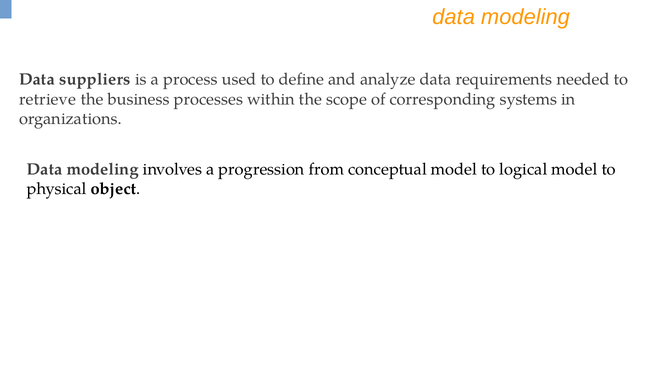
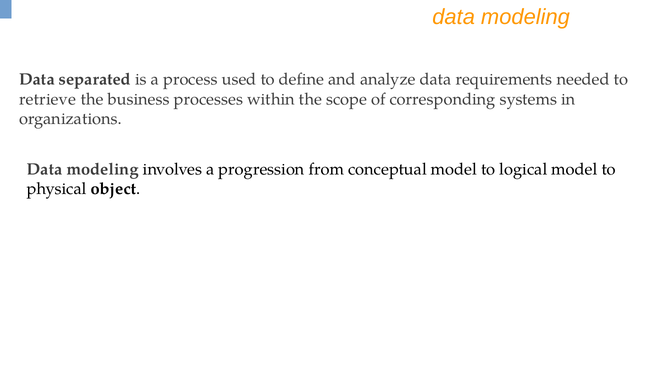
suppliers: suppliers -> separated
